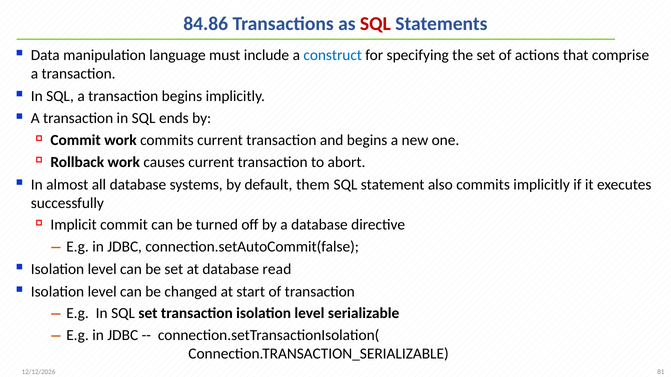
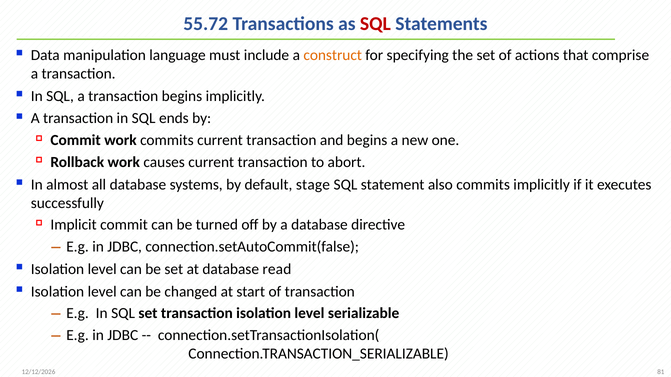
84.86: 84.86 -> 55.72
construct colour: blue -> orange
them: them -> stage
